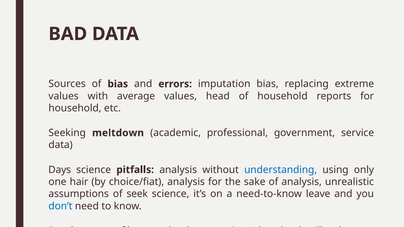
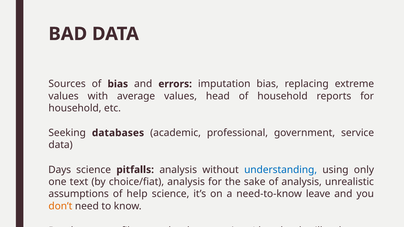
Seeking meltdown: meltdown -> databases
hair: hair -> text
seek: seek -> help
don’t colour: blue -> orange
